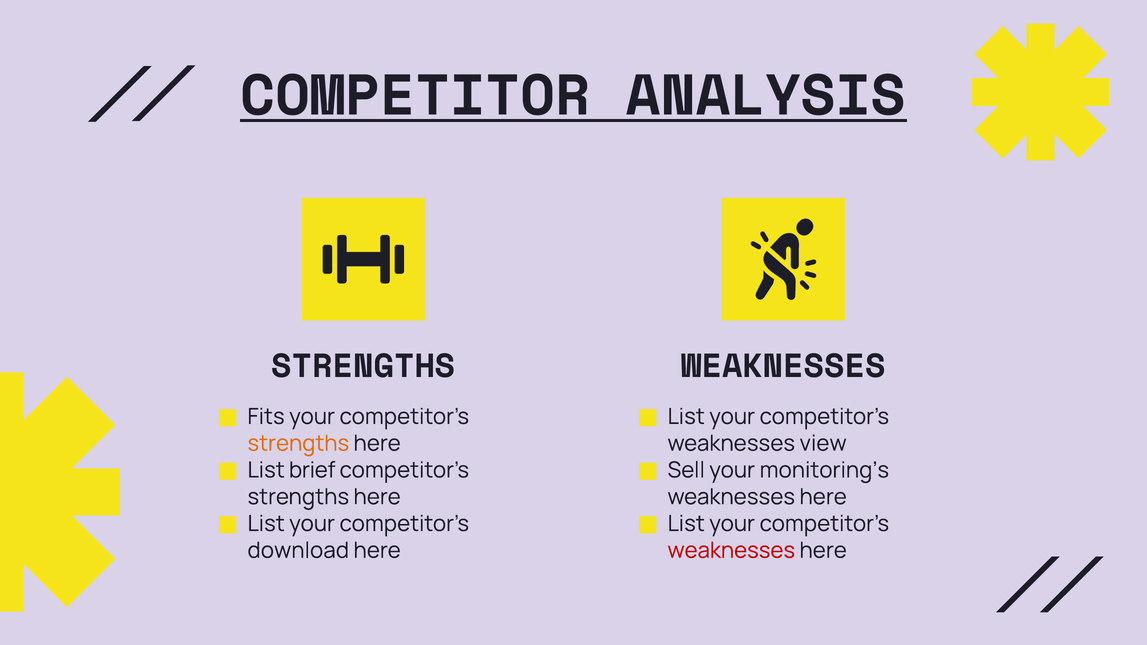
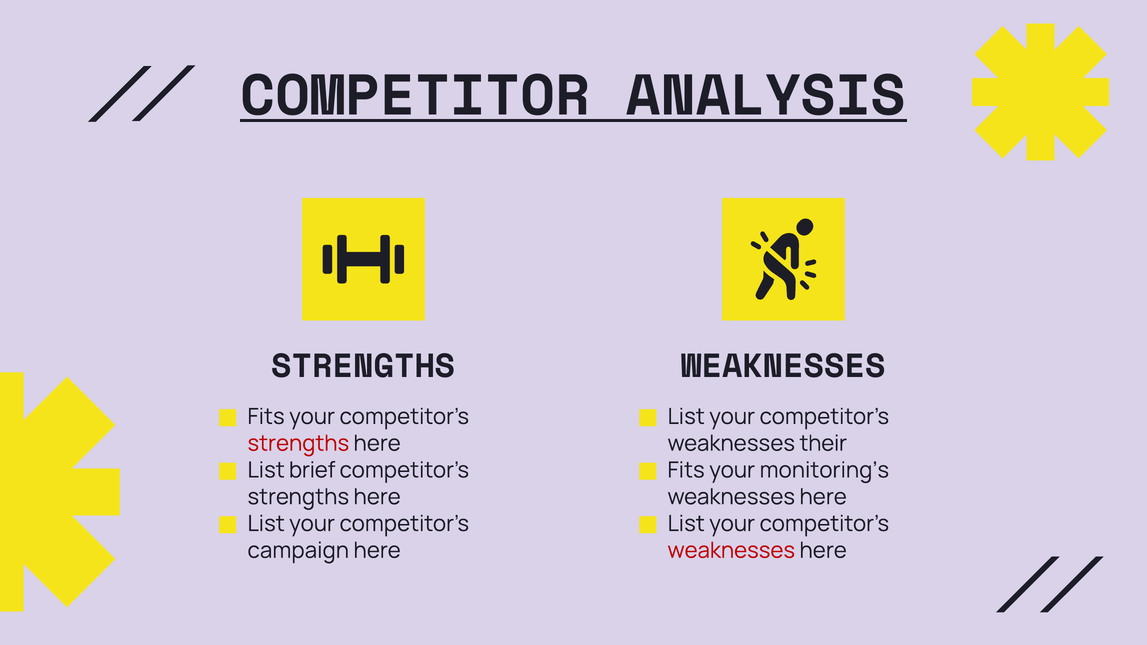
strengths at (298, 443) colour: orange -> red
view: view -> their
Sell at (686, 470): Sell -> Fits
download: download -> campaign
